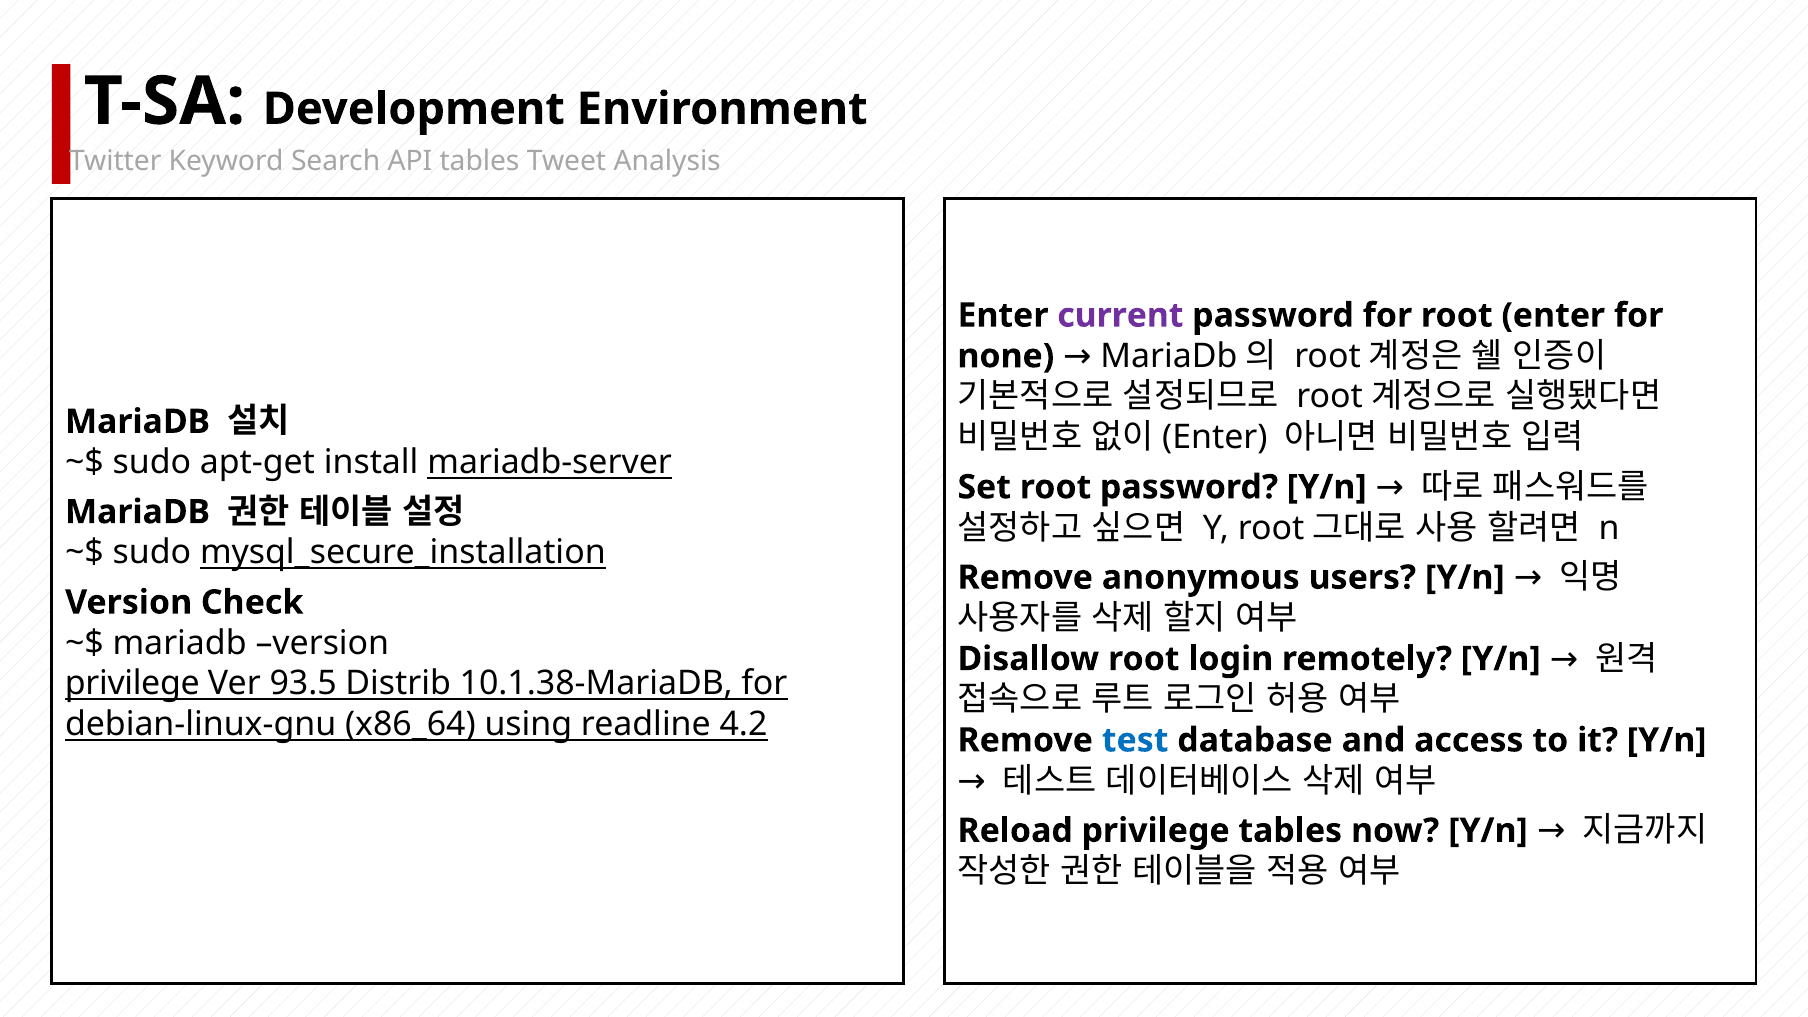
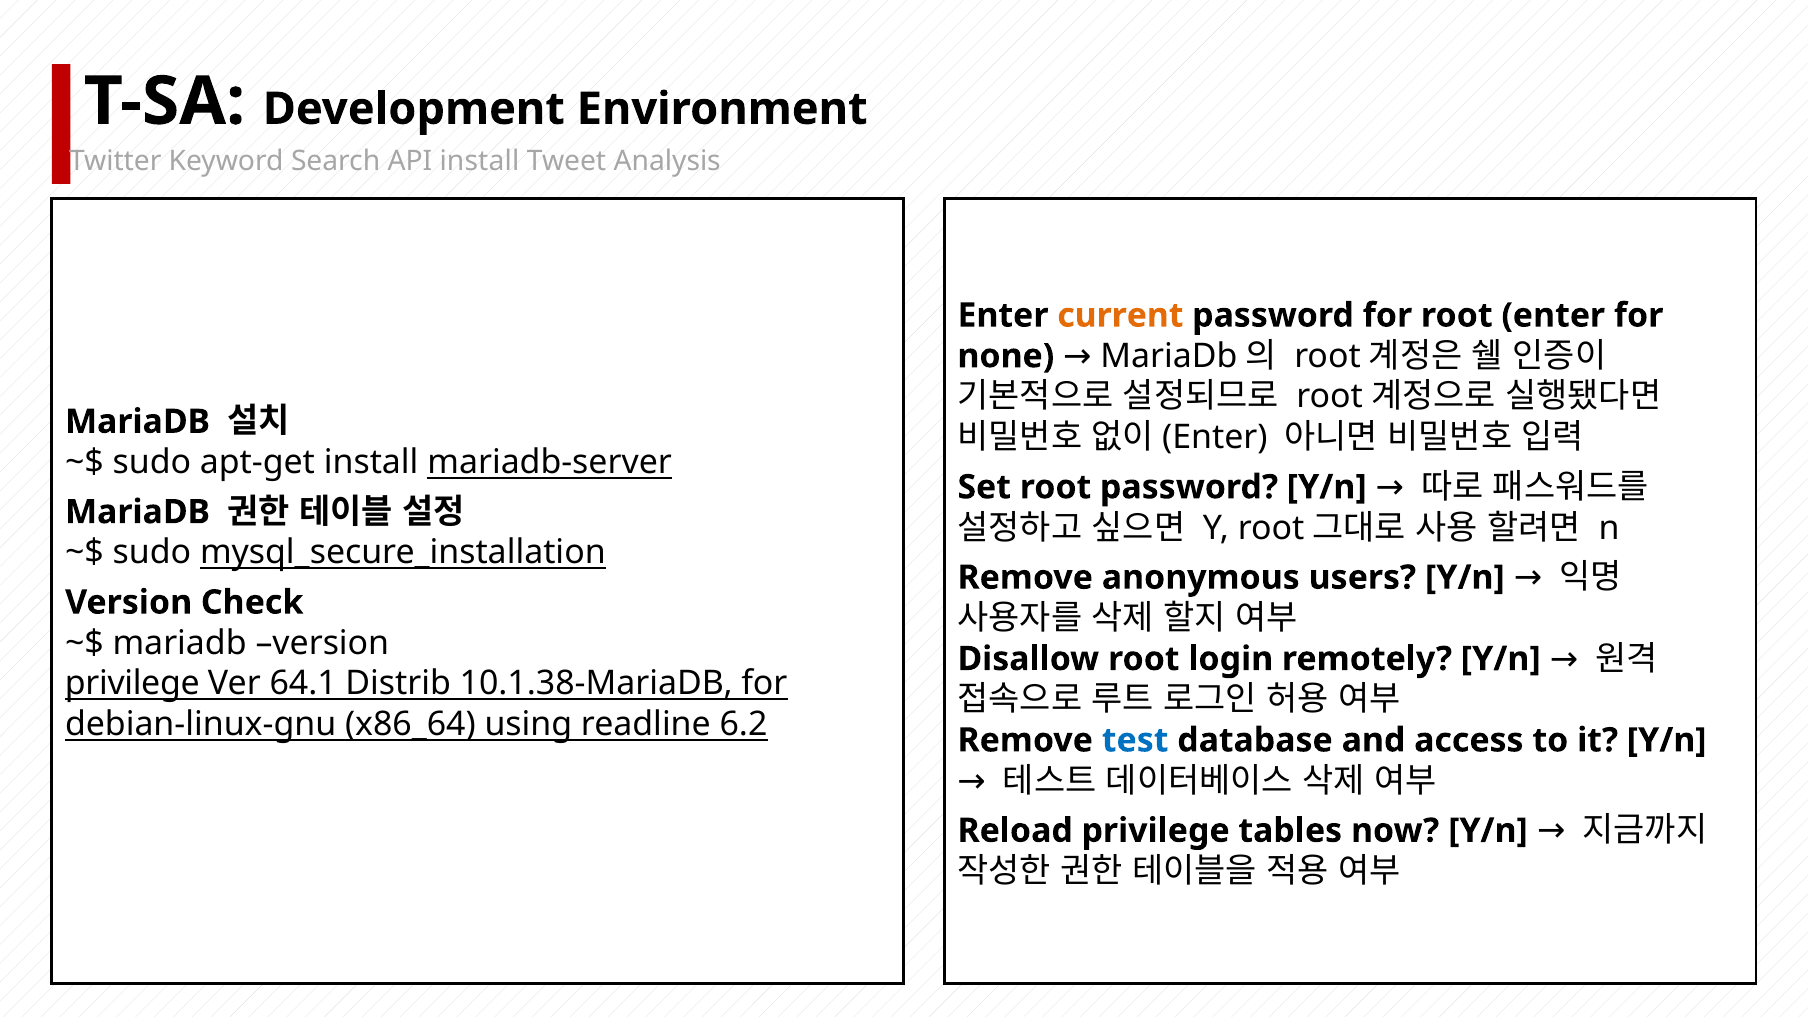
API tables: tables -> install
current colour: purple -> orange
93.5: 93.5 -> 64.1
4.2: 4.2 -> 6.2
